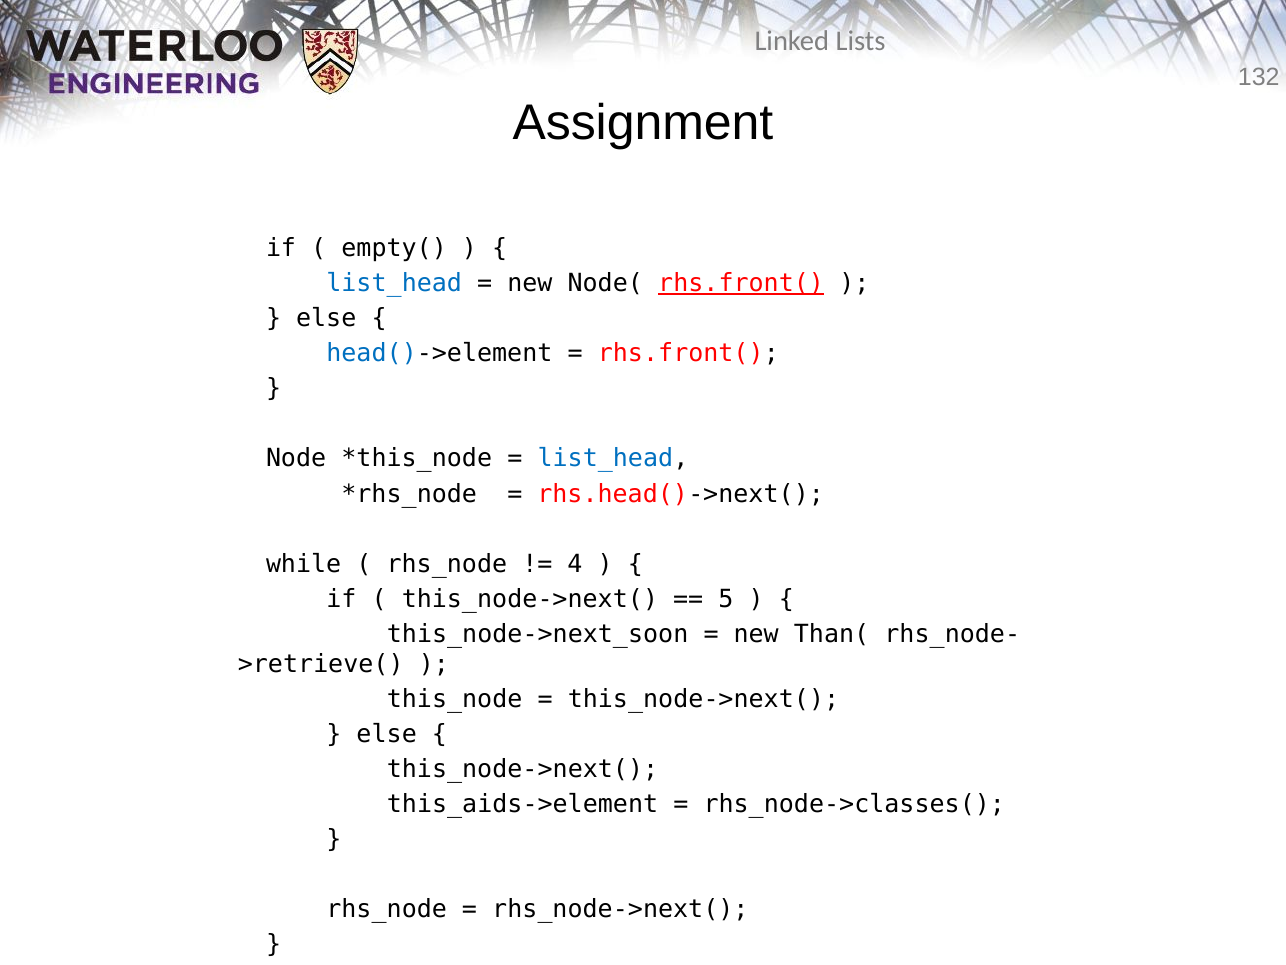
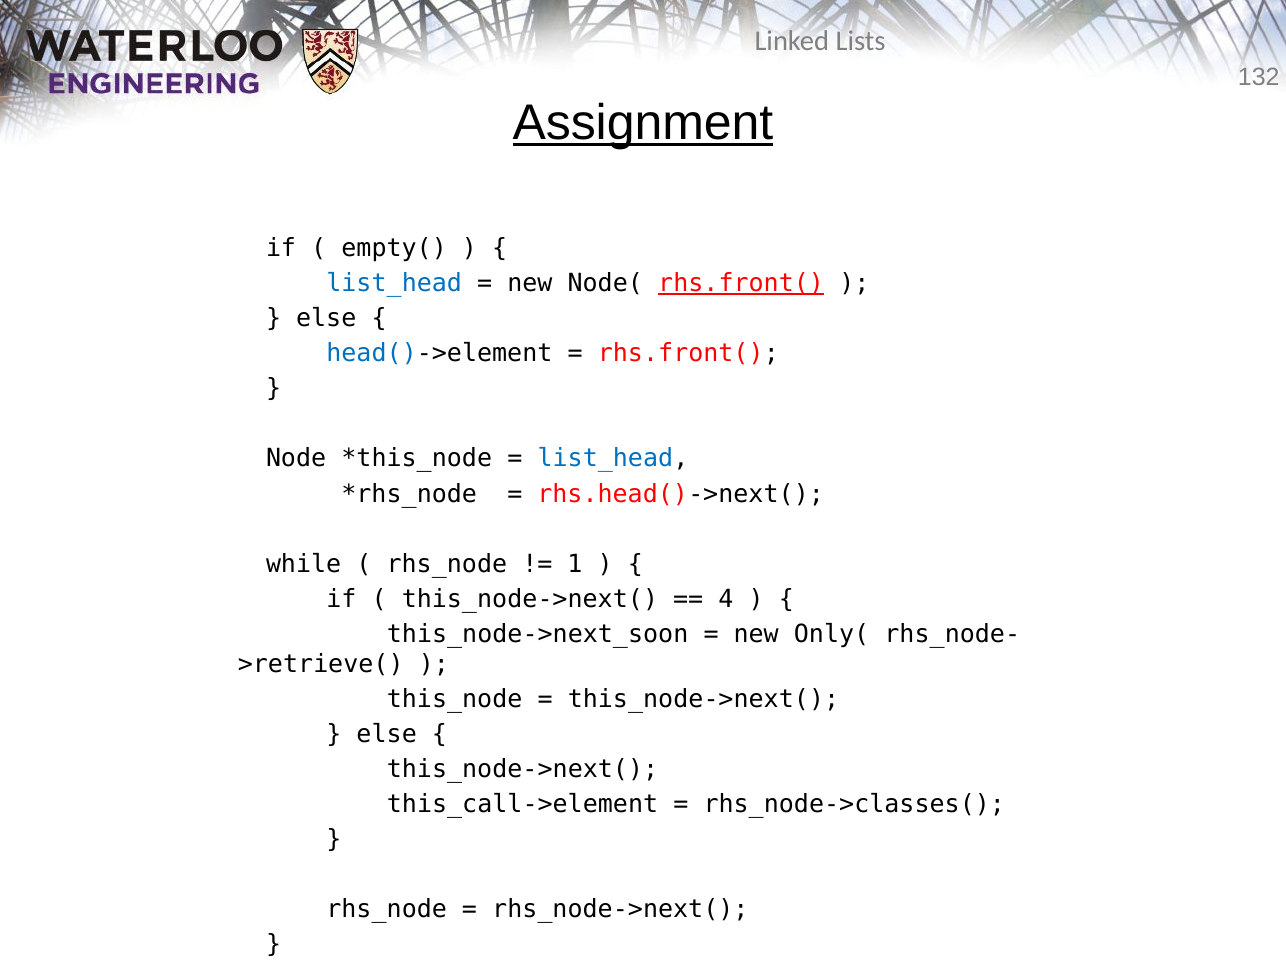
Assignment underline: none -> present
4: 4 -> 1
5: 5 -> 4
Than(: Than( -> Only(
this_aids->element: this_aids->element -> this_call->element
